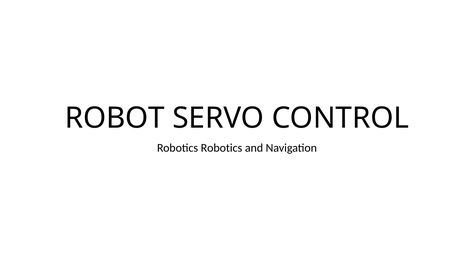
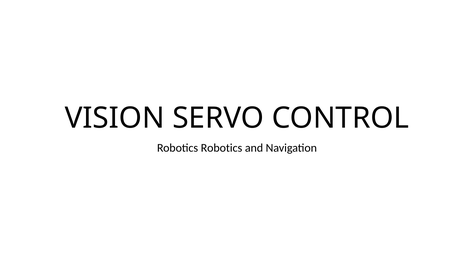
ROBOT: ROBOT -> VISION
